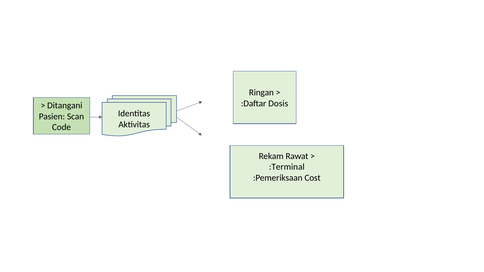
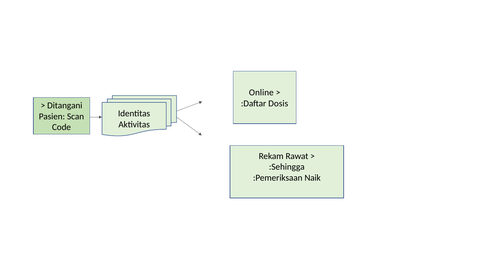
Ringan: Ringan -> Online
:Terminal: :Terminal -> :Sehingga
Cost: Cost -> Naik
